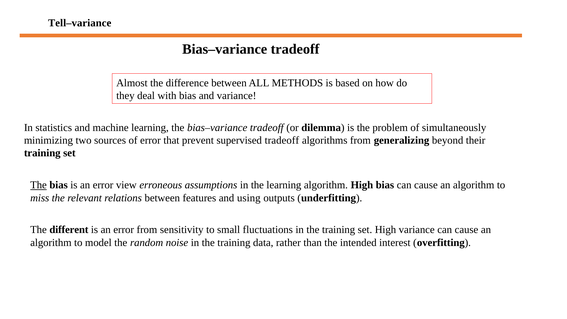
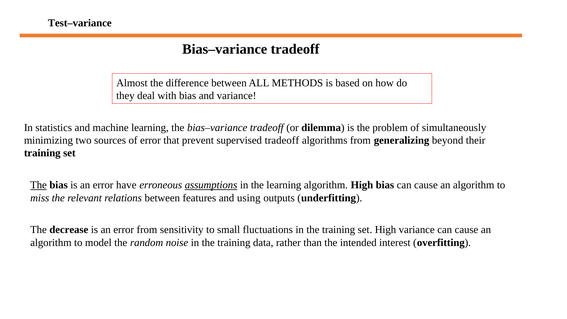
Tell–variance: Tell–variance -> Test–variance
view: view -> have
assumptions underline: none -> present
different: different -> decrease
